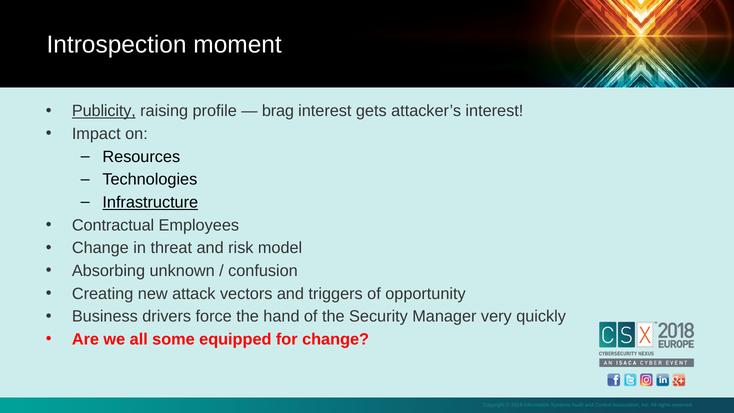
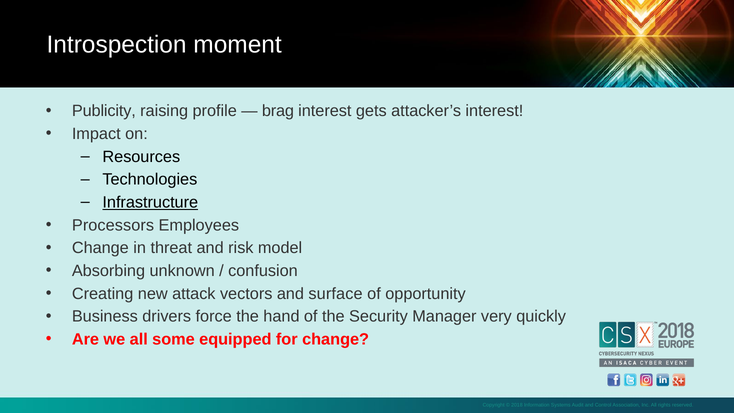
Publicity underline: present -> none
Contractual: Contractual -> Processors
triggers: triggers -> surface
